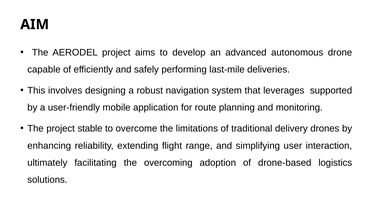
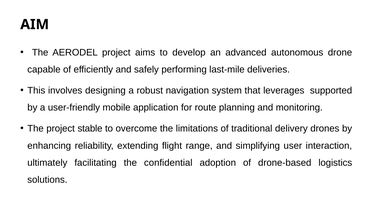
overcoming: overcoming -> confidential
